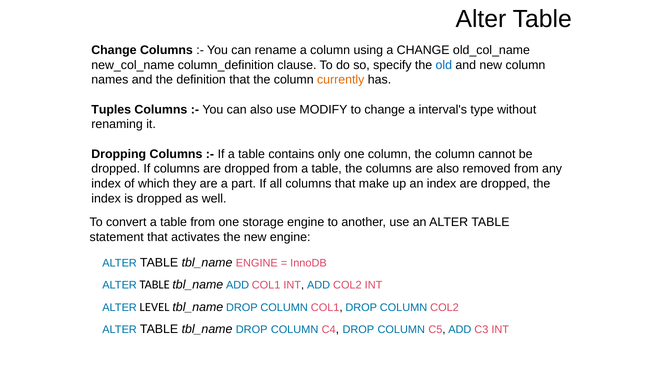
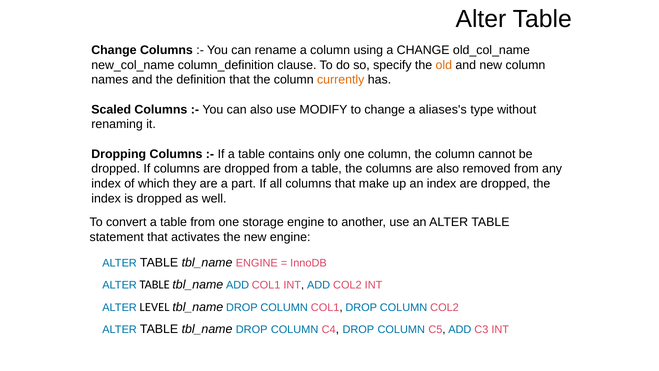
old colour: blue -> orange
Tuples: Tuples -> Scaled
interval's: interval's -> aliases's
